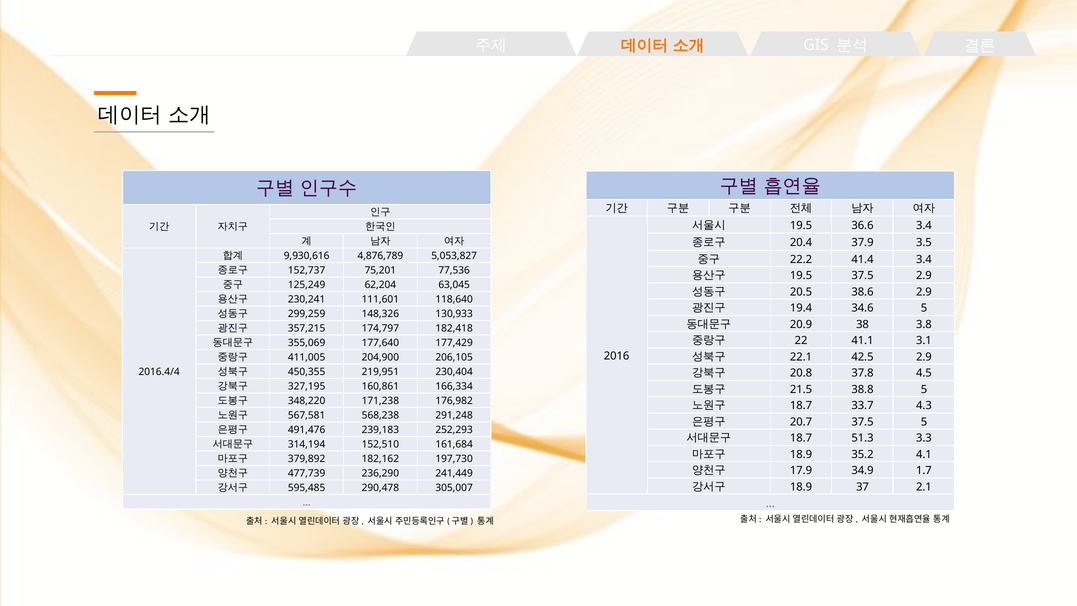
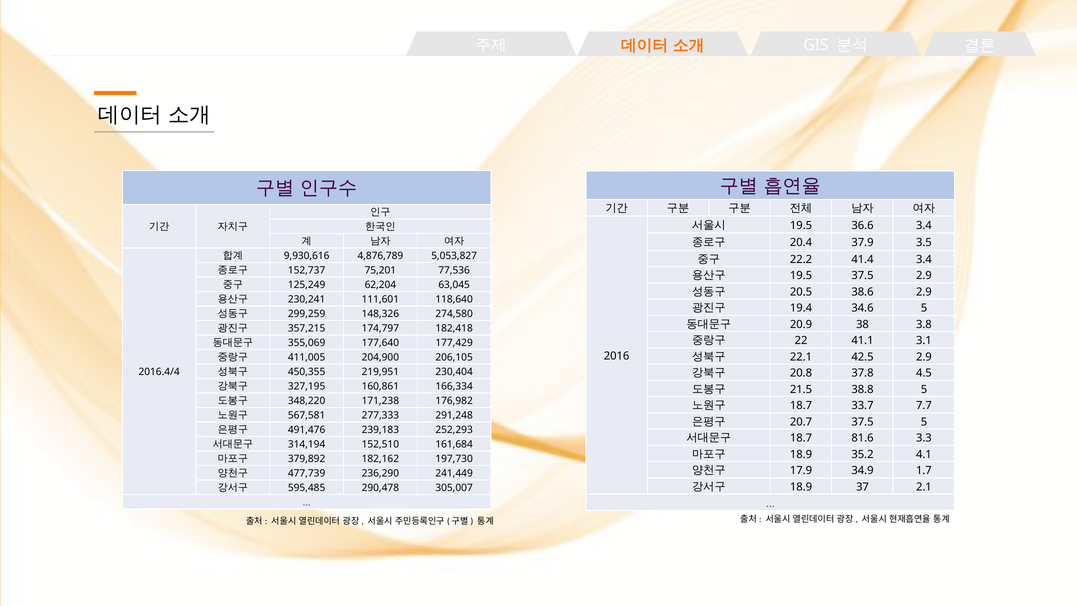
130,933: 130,933 -> 274,580
4.3: 4.3 -> 7.7
568,238: 568,238 -> 277,333
51.3: 51.3 -> 81.6
